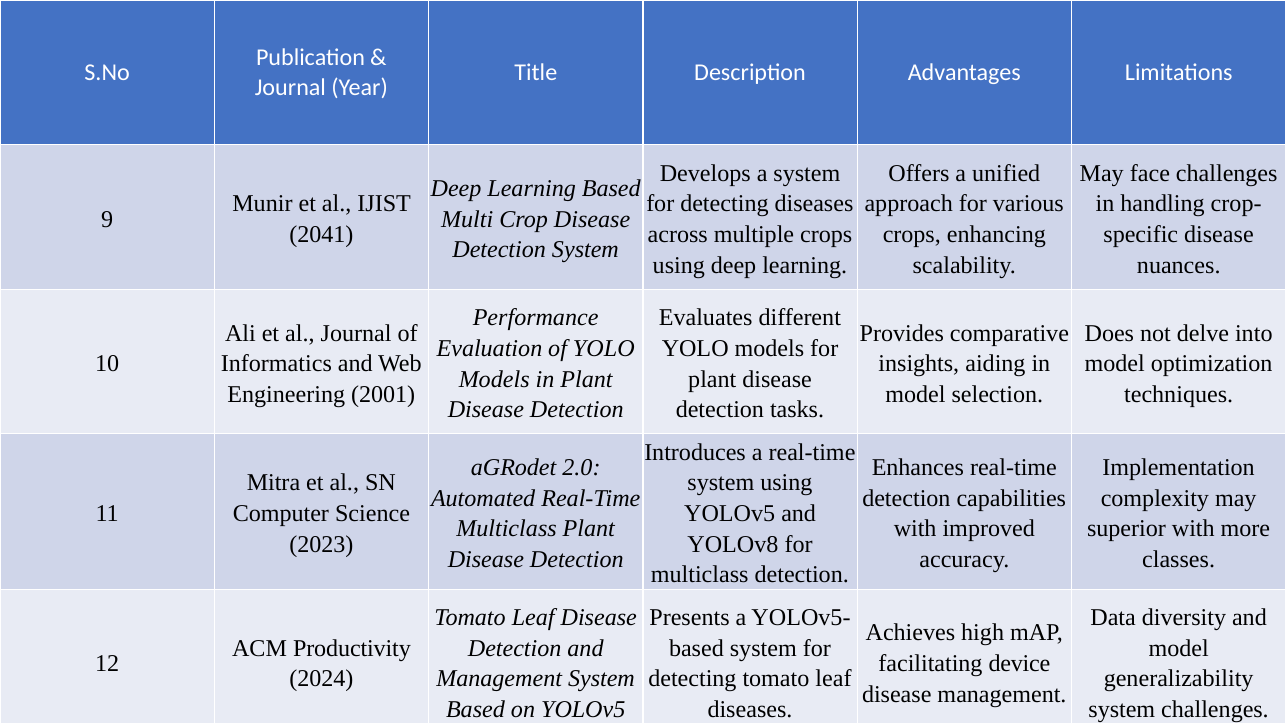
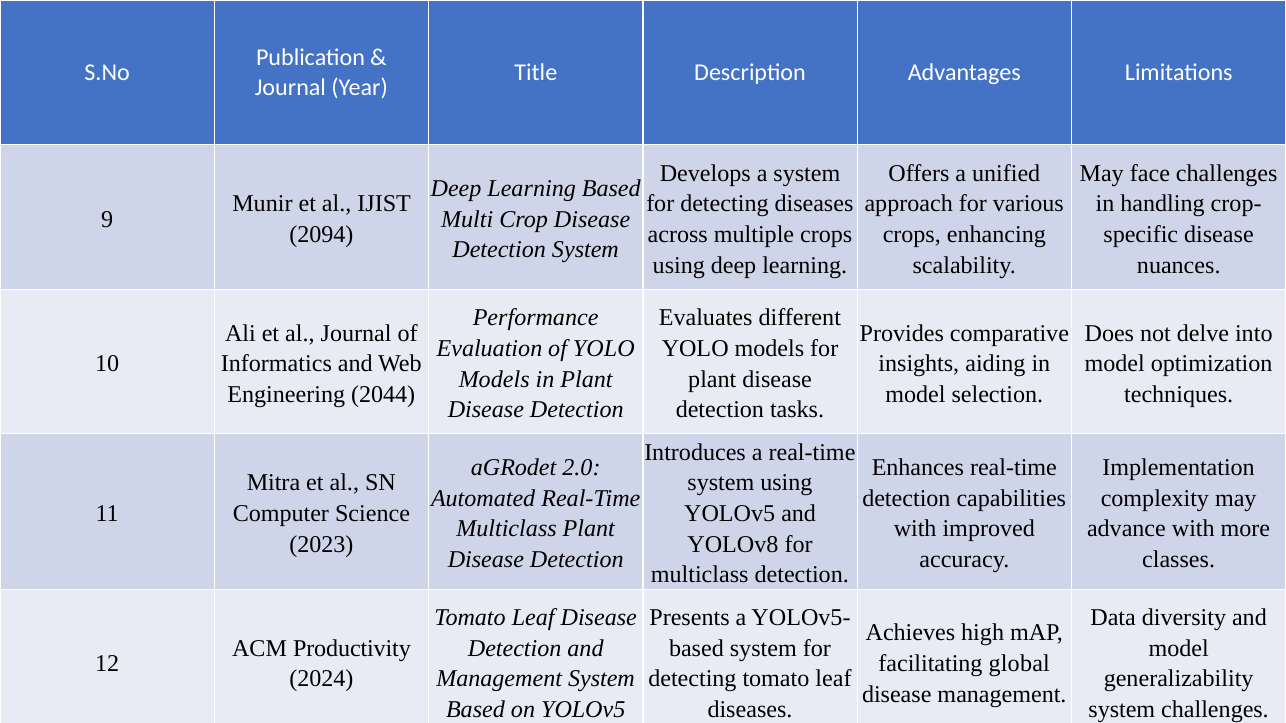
2041: 2041 -> 2094
2001: 2001 -> 2044
superior: superior -> advance
device: device -> global
